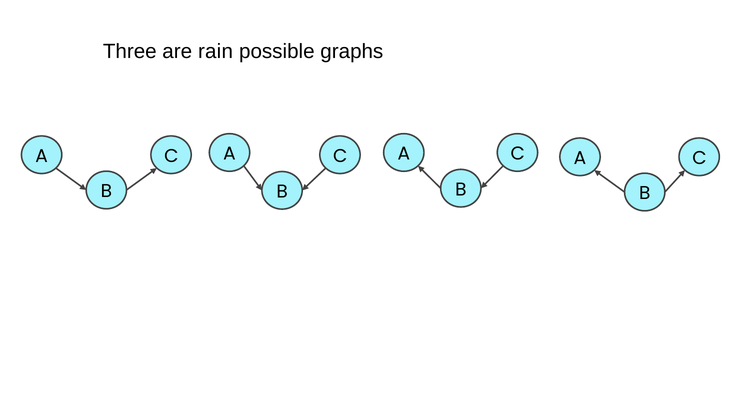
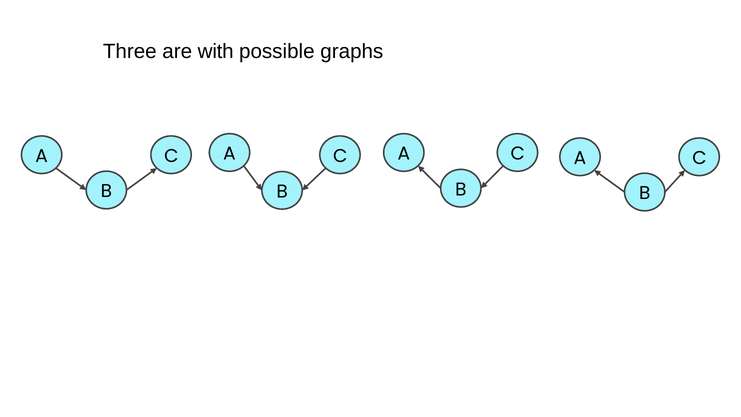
rain: rain -> with
